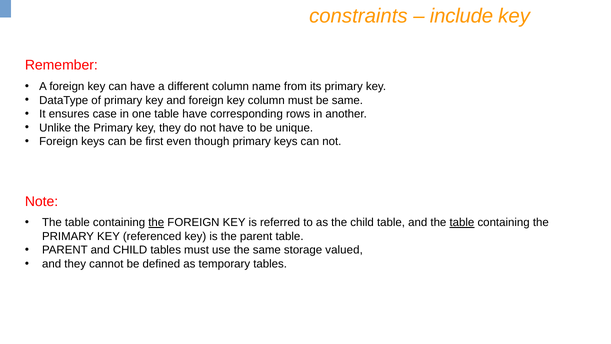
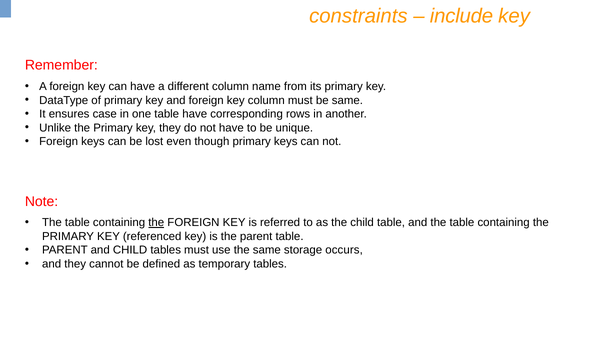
first: first -> lost
table at (462, 222) underline: present -> none
valued: valued -> occurs
